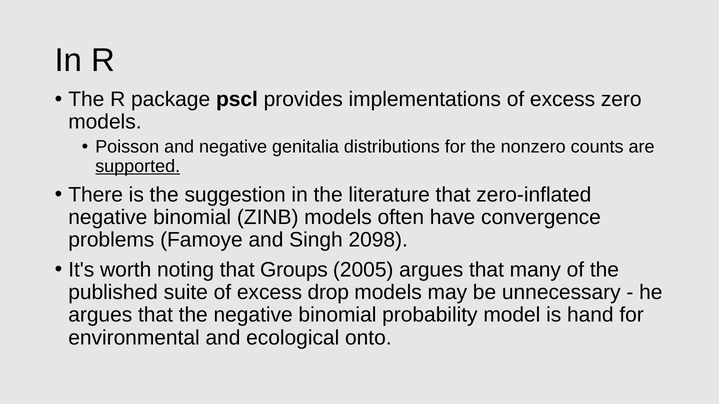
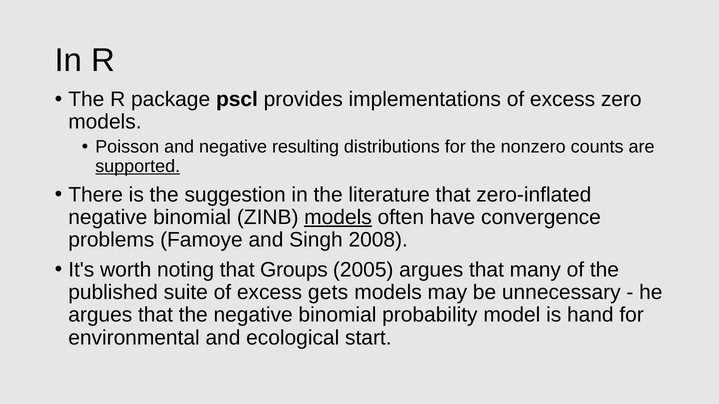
genitalia: genitalia -> resulting
models at (338, 217) underline: none -> present
2098: 2098 -> 2008
drop: drop -> gets
onto: onto -> start
